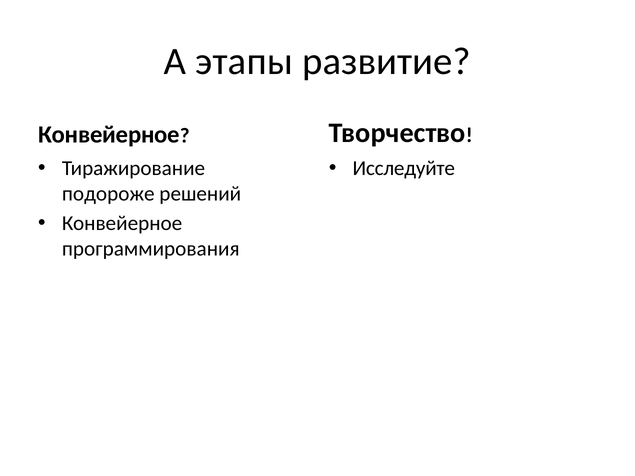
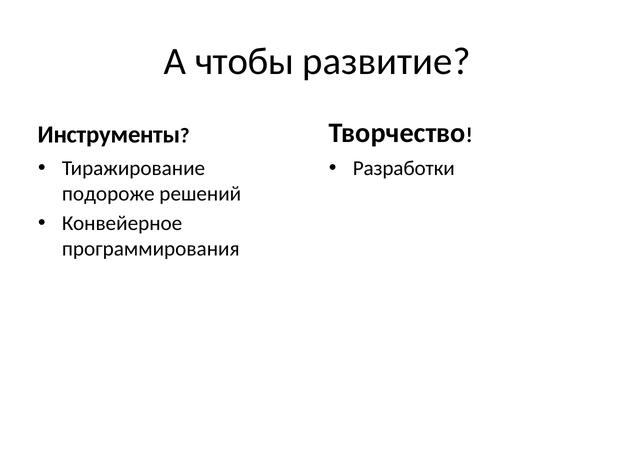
этапы: этапы -> чтобы
Конвейерное at (109, 135): Конвейерное -> Инструменты
Исследуйте: Исследуйте -> Разработки
